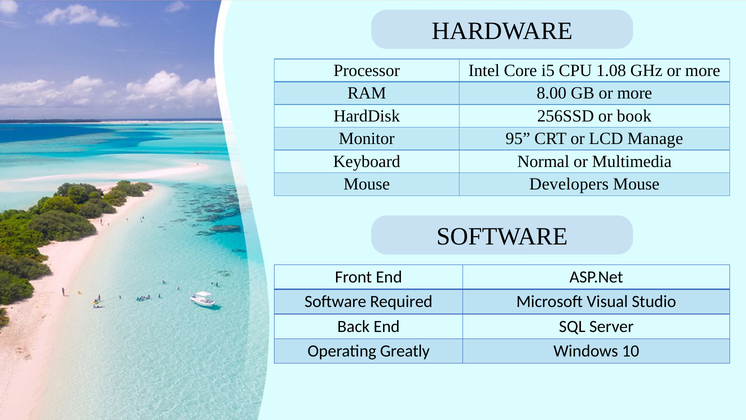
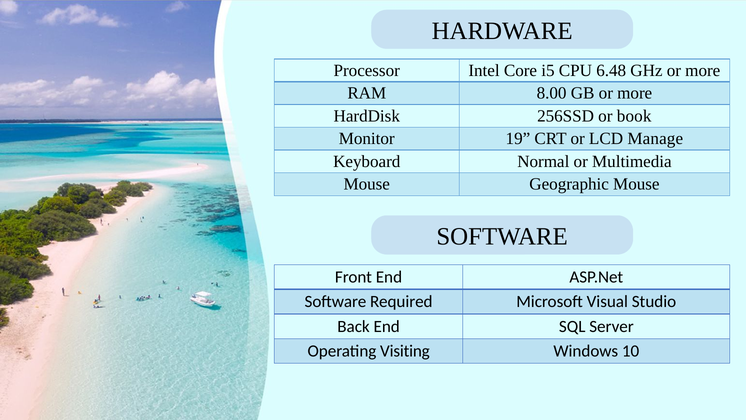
1.08: 1.08 -> 6.48
95: 95 -> 19
Developers: Developers -> Geographic
Greatly: Greatly -> Visiting
